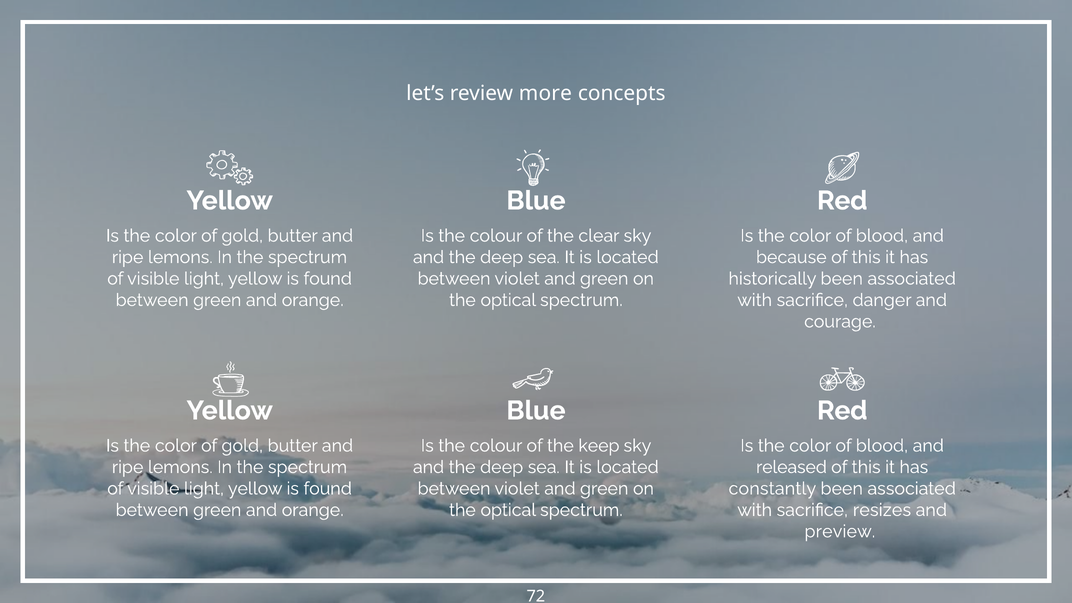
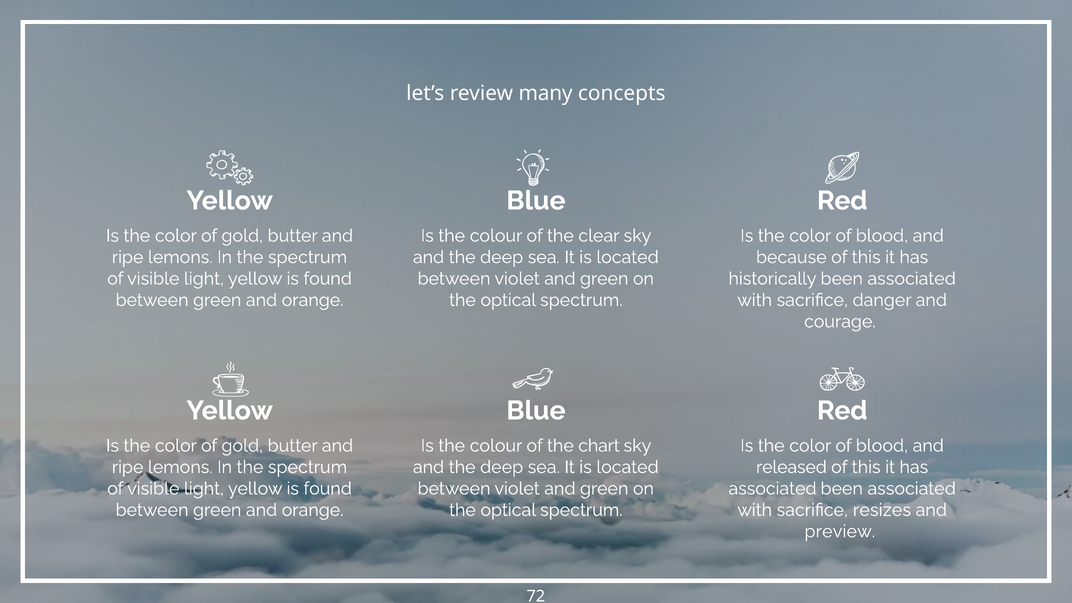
more: more -> many
keep: keep -> chart
constantly at (772, 489): constantly -> associated
